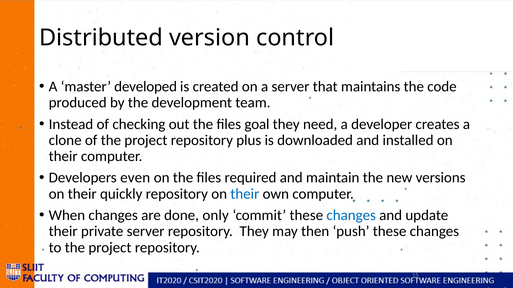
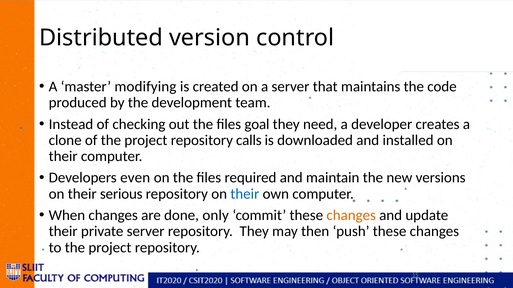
developed: developed -> modifying
plus: plus -> calls
quickly: quickly -> serious
changes at (351, 216) colour: blue -> orange
